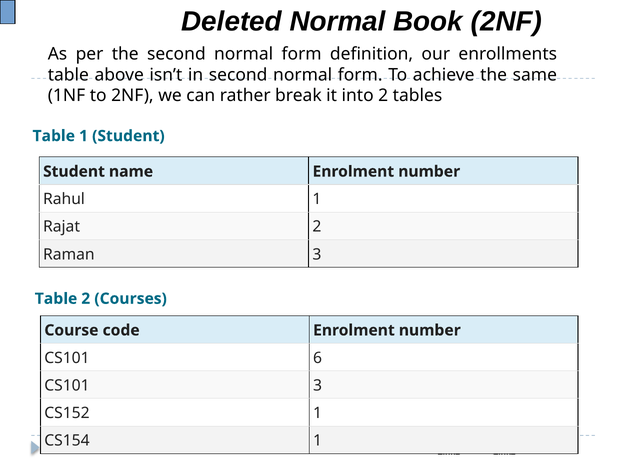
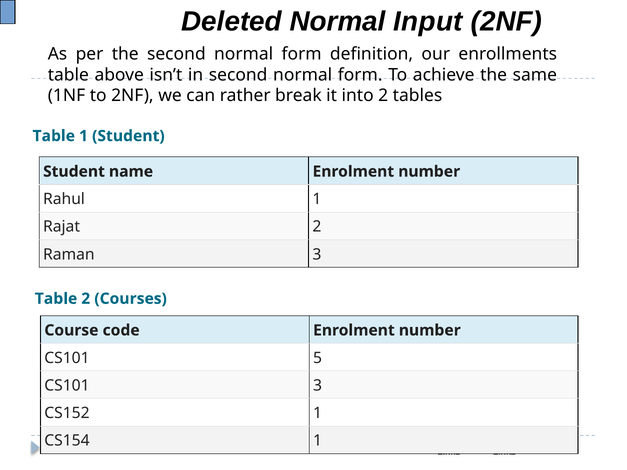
Book: Book -> Input
6: 6 -> 5
